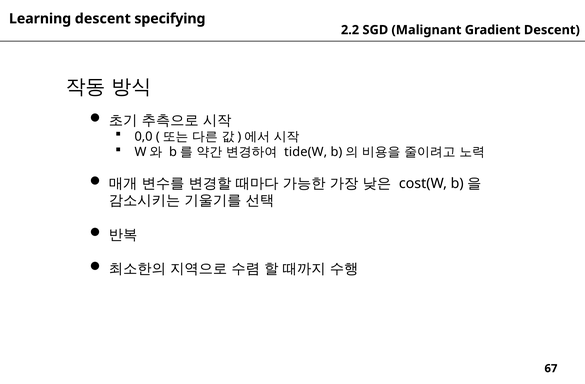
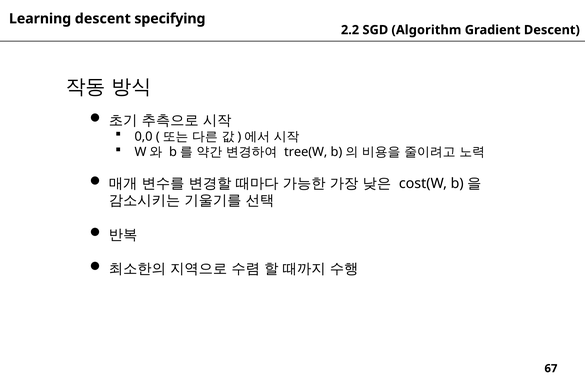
Malignant: Malignant -> Algorithm
tide(W: tide(W -> tree(W
